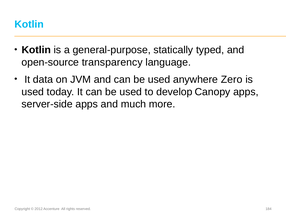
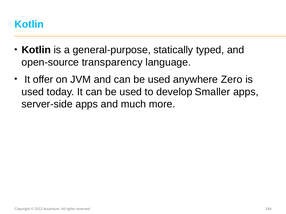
data: data -> offer
Canopy: Canopy -> Smaller
